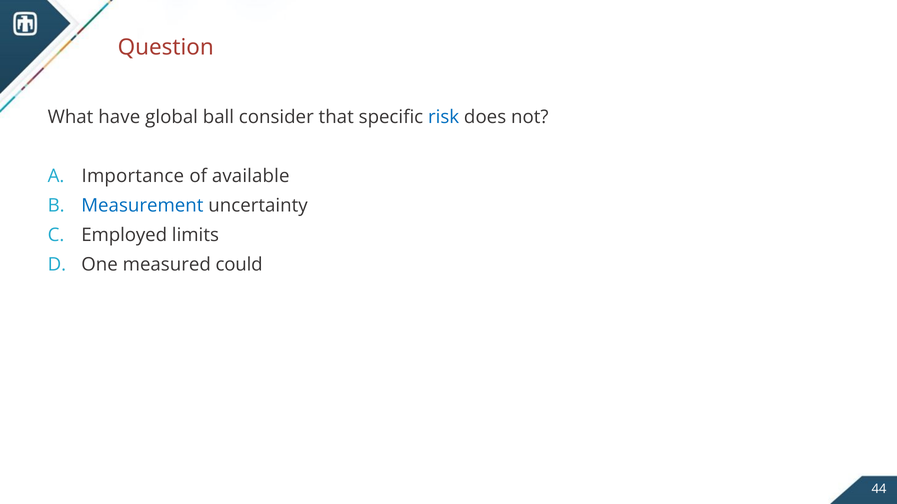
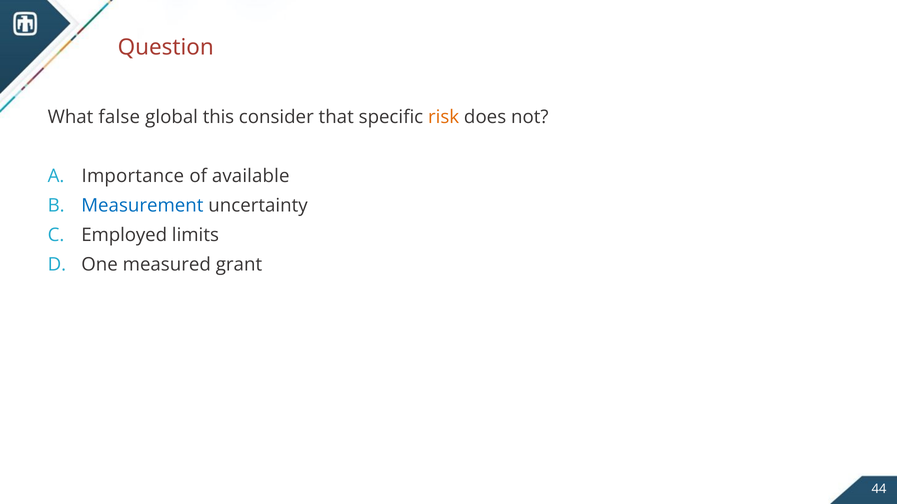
have: have -> false
ball: ball -> this
risk colour: blue -> orange
could: could -> grant
